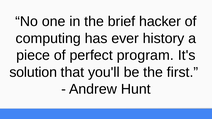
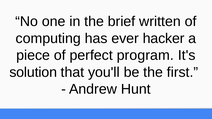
hacker: hacker -> written
history: history -> hacker
